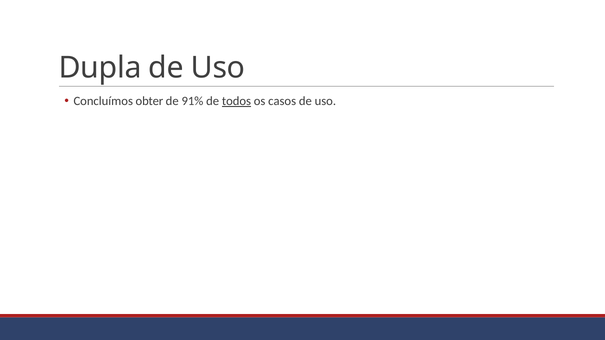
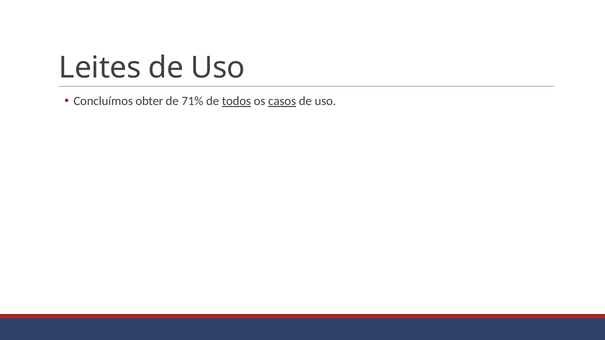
Dupla: Dupla -> Leites
91%: 91% -> 71%
casos underline: none -> present
